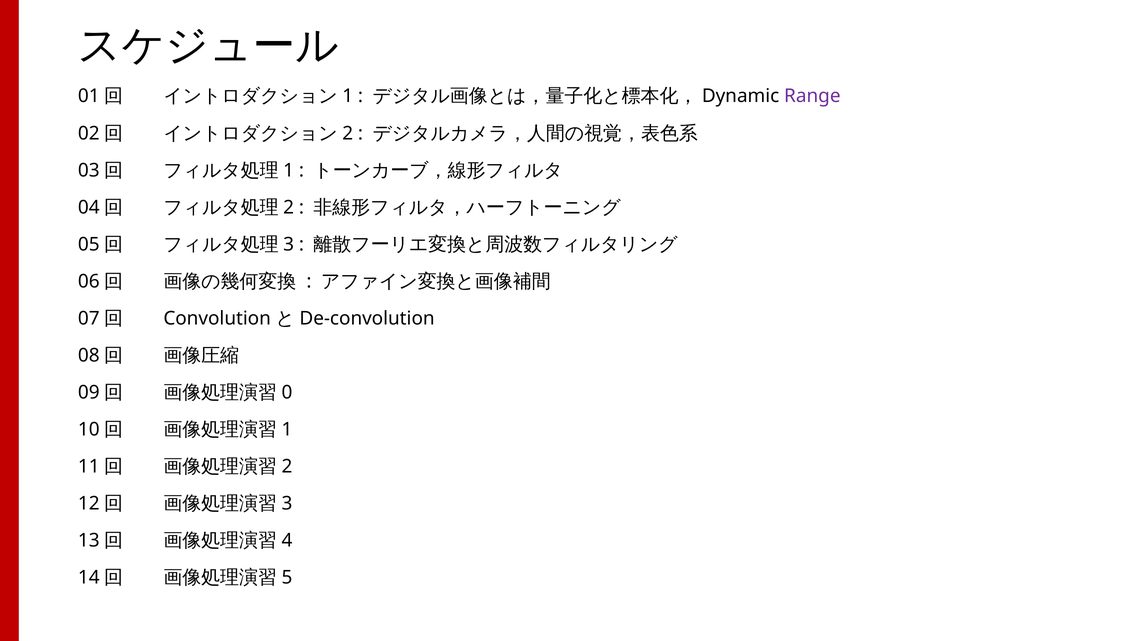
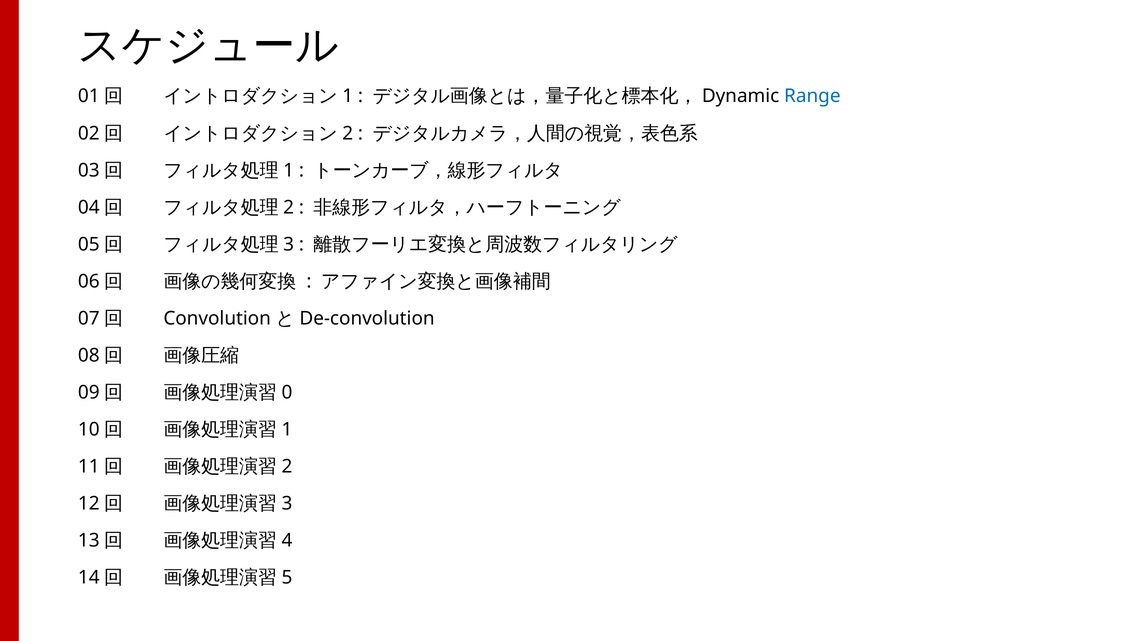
Range colour: purple -> blue
